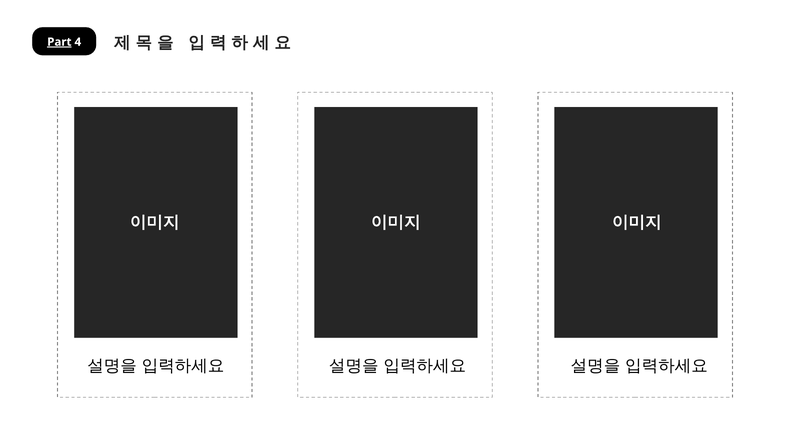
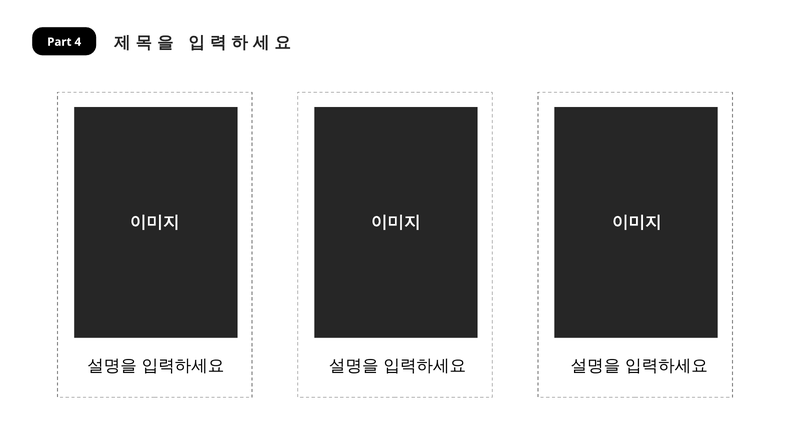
Part underline: present -> none
